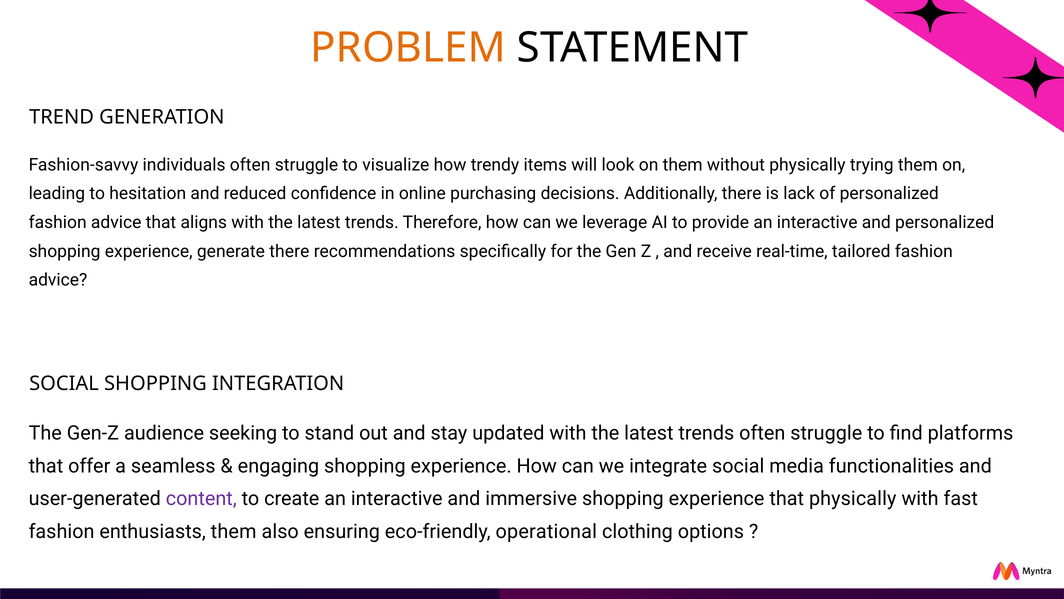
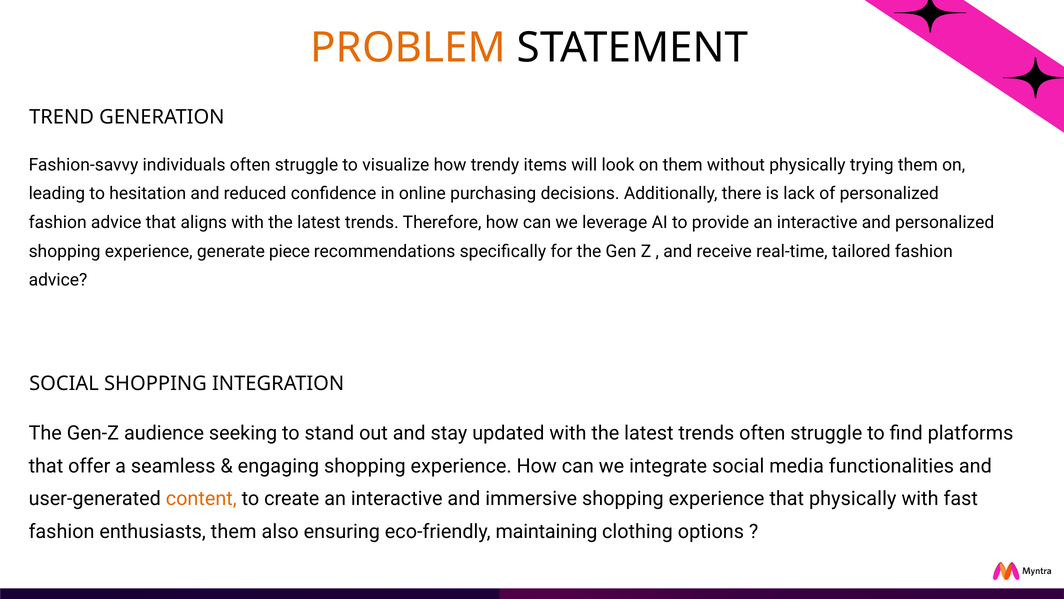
generate there: there -> piece
content colour: purple -> orange
operational: operational -> maintaining
